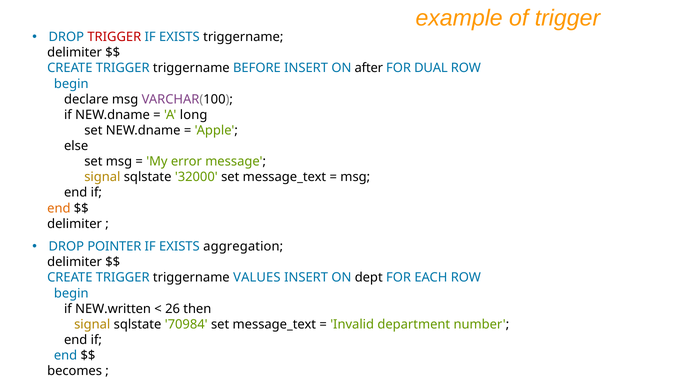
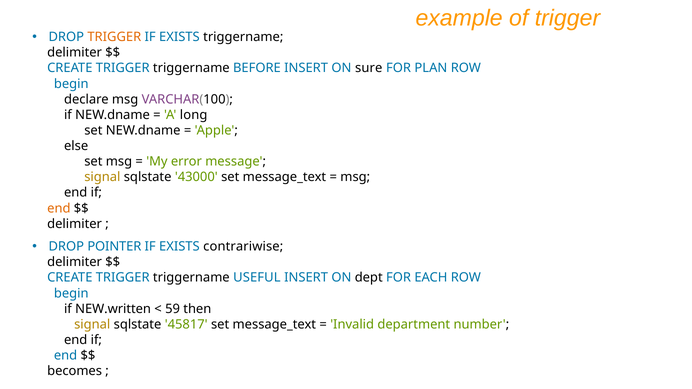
TRIGGER at (114, 37) colour: red -> orange
after: after -> sure
DUAL: DUAL -> PLAN
32000: 32000 -> 43000
aggregation: aggregation -> contrariwise
VALUES: VALUES -> USEFUL
26: 26 -> 59
70984: 70984 -> 45817
